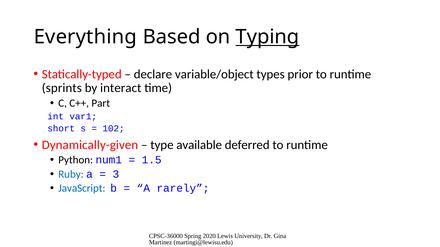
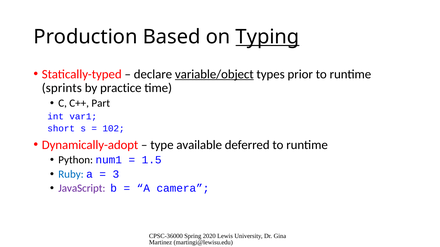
Everything: Everything -> Production
variable/object underline: none -> present
interact: interact -> practice
Dynamically-given: Dynamically-given -> Dynamically-adopt
JavaScript colour: blue -> purple
rarely: rarely -> camera
